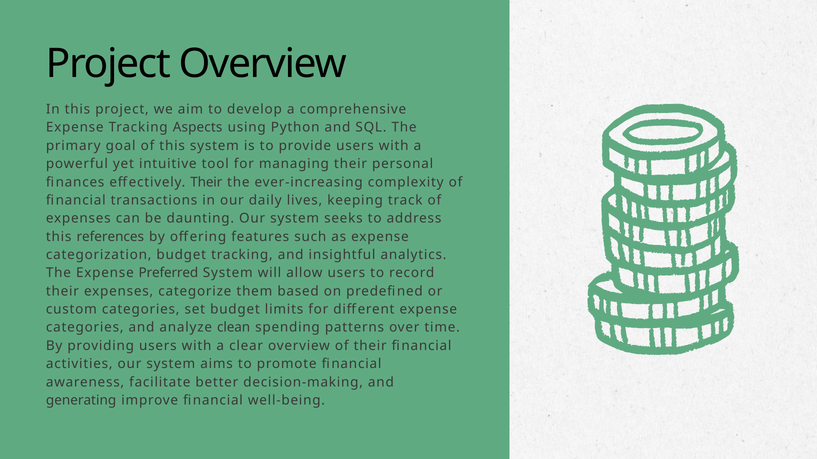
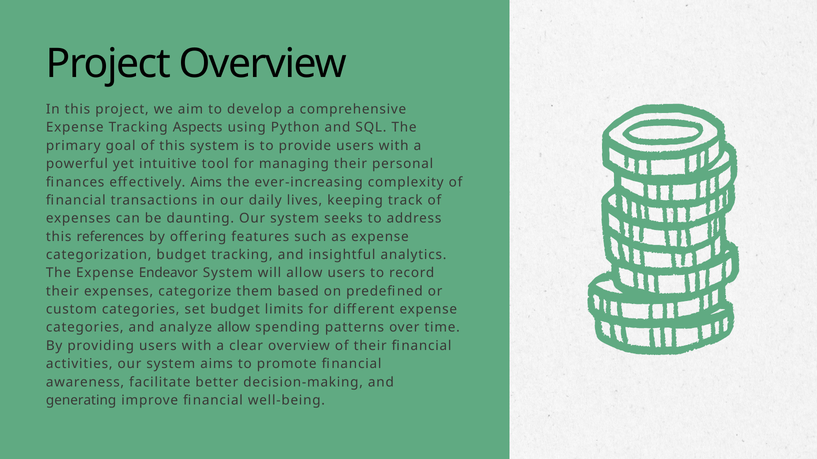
effectively Their: Their -> Aims
Preferred: Preferred -> Endeavor
analyze clean: clean -> allow
